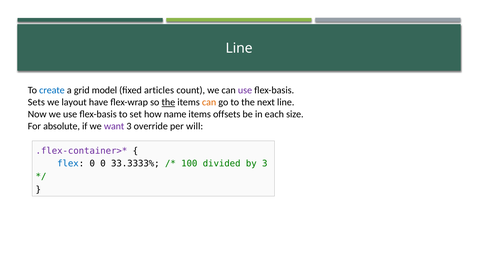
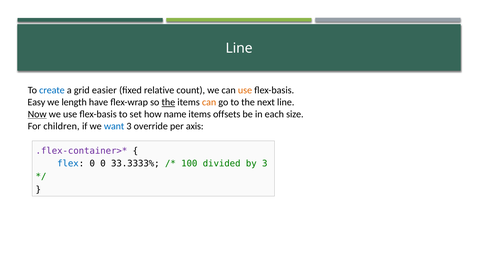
model: model -> easier
articles: articles -> relative
use at (245, 90) colour: purple -> orange
Sets: Sets -> Easy
layout: layout -> length
Now underline: none -> present
absolute: absolute -> children
want colour: purple -> blue
will: will -> axis
